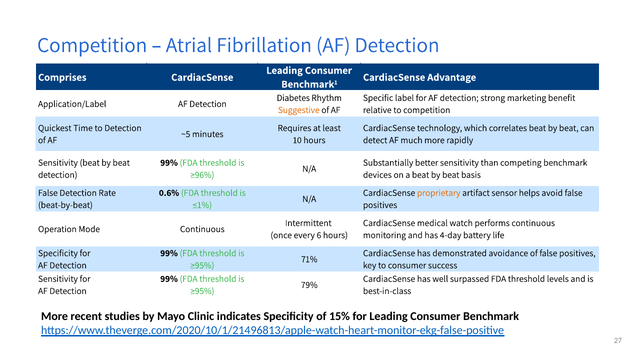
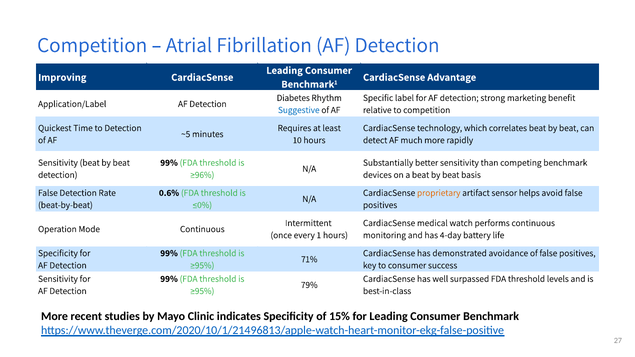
Comprises: Comprises -> Improving
Suggestive colour: orange -> blue
≤1%: ≤1% -> ≤0%
6: 6 -> 1
